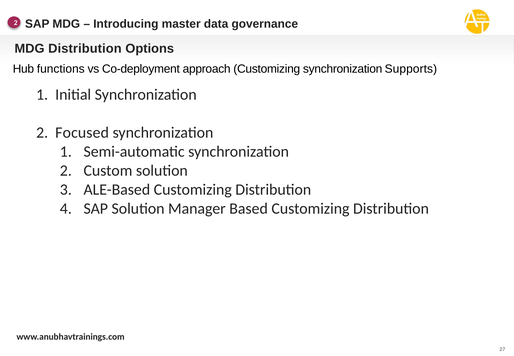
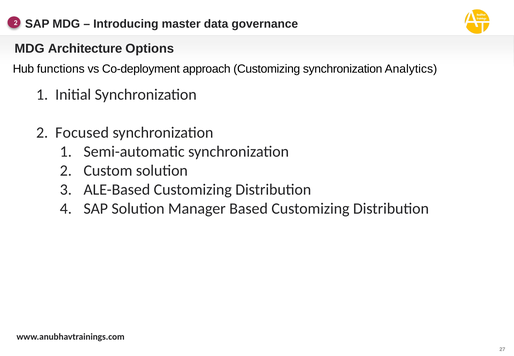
MDG Distribution: Distribution -> Architecture
Supports: Supports -> Analytics
